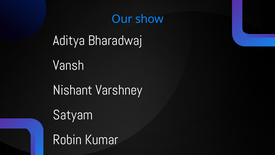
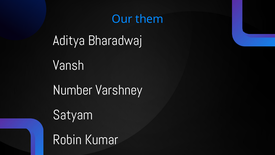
show: show -> them
Nishant: Nishant -> Number
